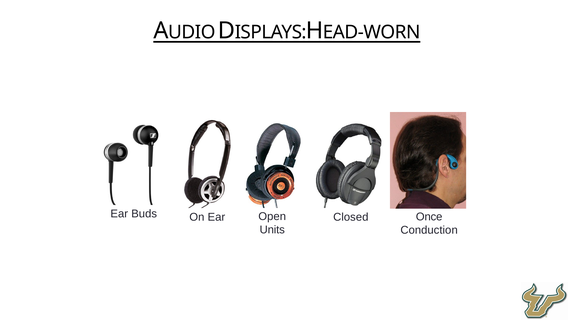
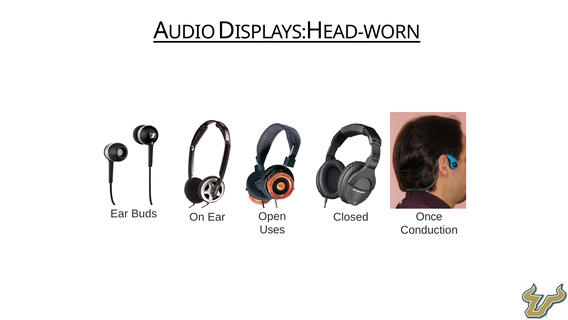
Units: Units -> Uses
